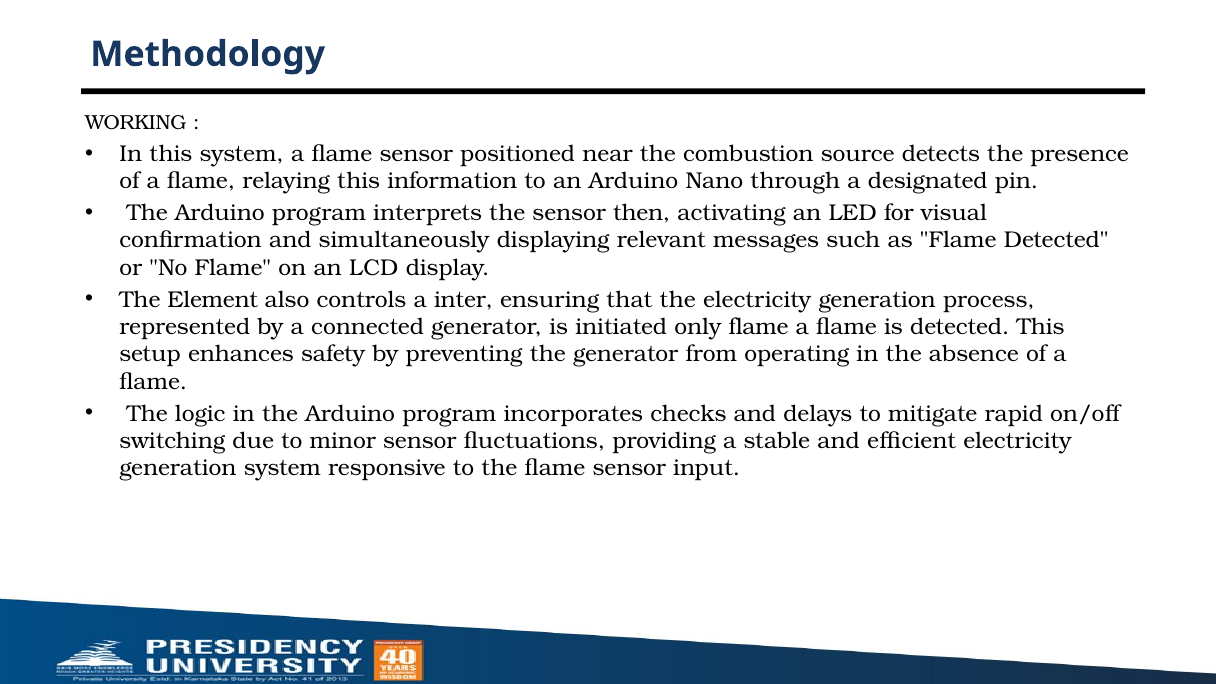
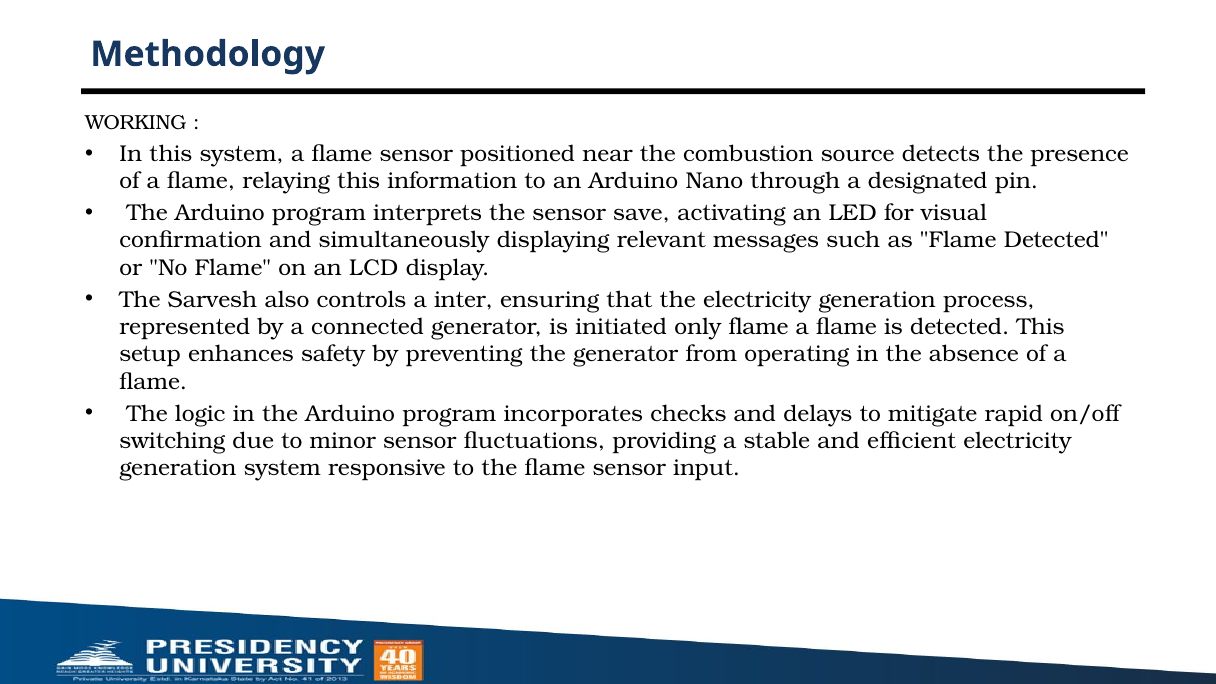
then: then -> save
Element: Element -> Sarvesh
